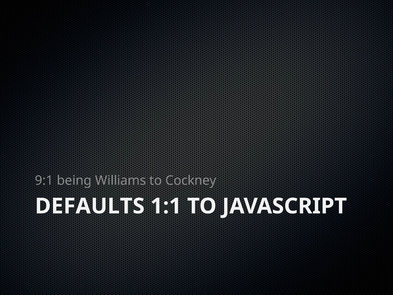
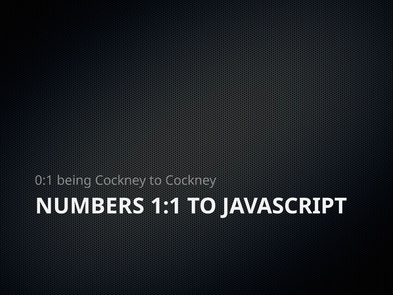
9:1: 9:1 -> 0:1
being Williams: Williams -> Cockney
DEFAULTS: DEFAULTS -> NUMBERS
